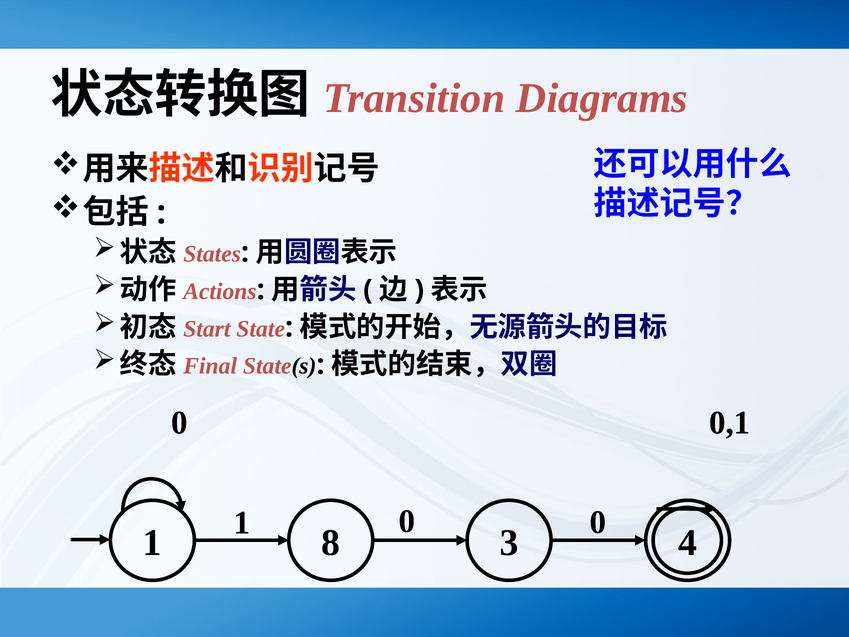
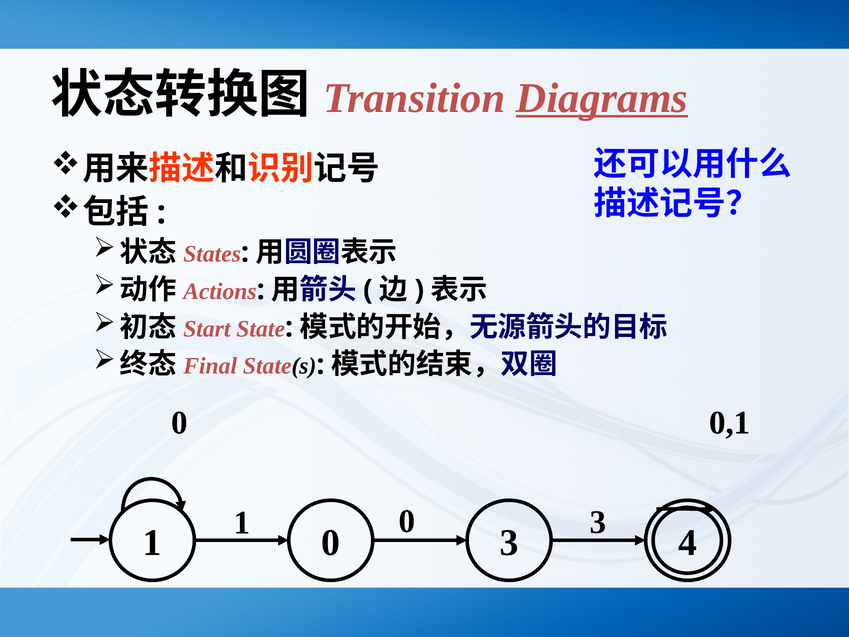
Diagrams underline: none -> present
1 0: 0 -> 3
1 8: 8 -> 0
